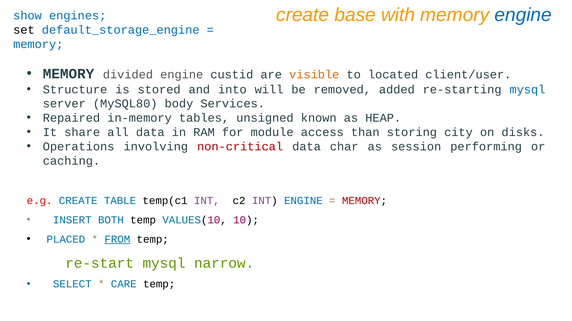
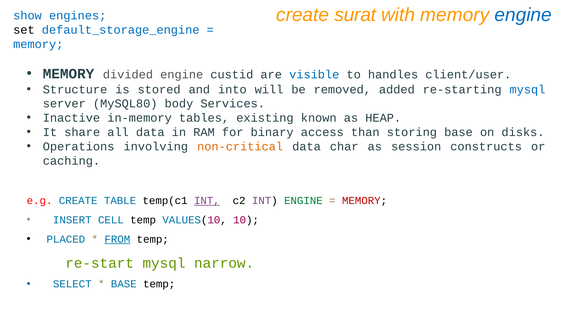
base: base -> surat
visible colour: orange -> blue
located: located -> handles
Repaired: Repaired -> Inactive
unsigned: unsigned -> existing
module: module -> binary
storing city: city -> base
non-critical colour: red -> orange
performing: performing -> constructs
INT at (207, 201) underline: none -> present
ENGINE at (303, 201) colour: blue -> green
BOTH: BOTH -> CELL
CARE at (124, 285): CARE -> BASE
